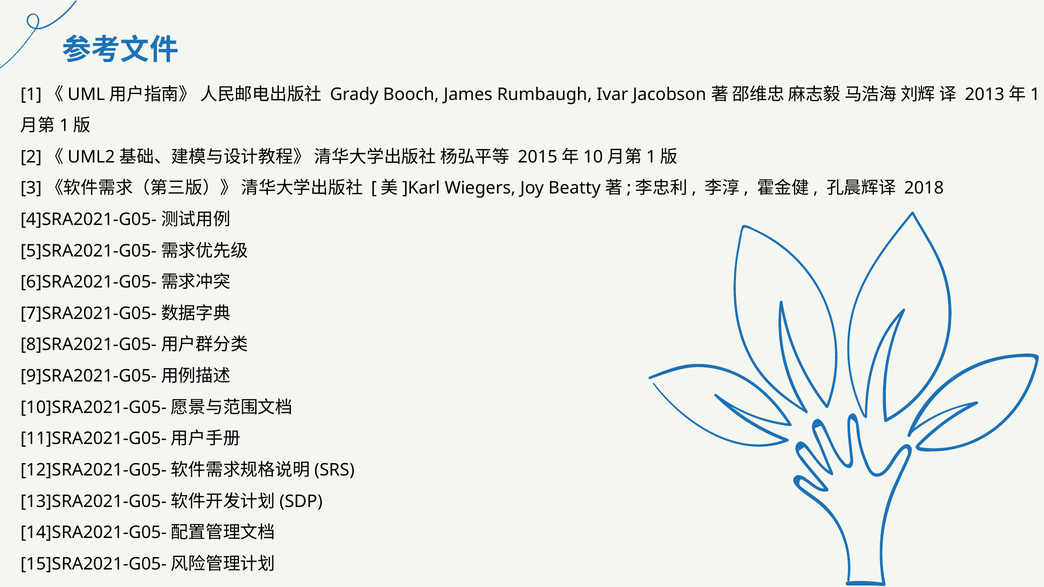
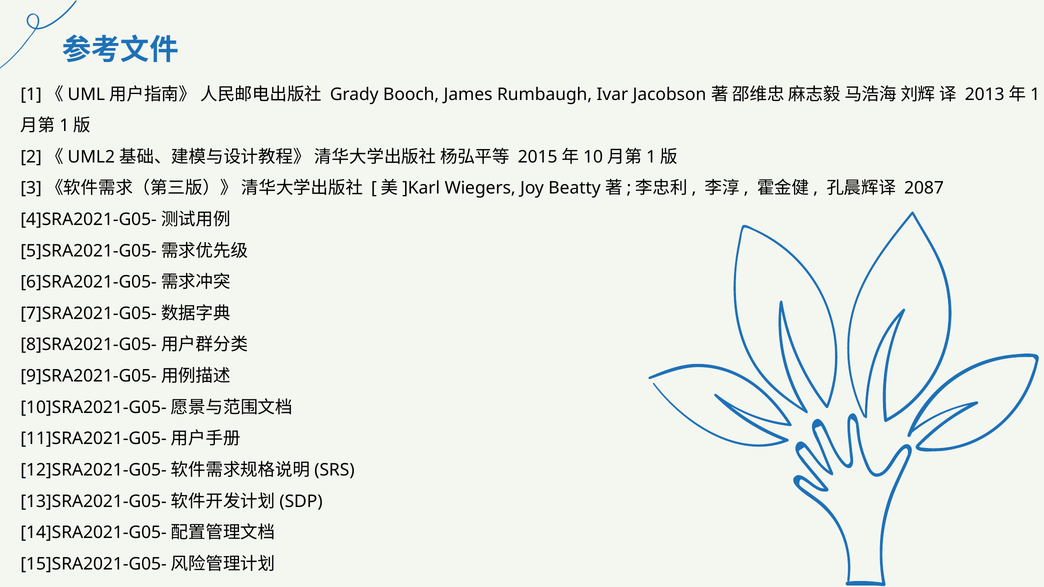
2018: 2018 -> 2087
